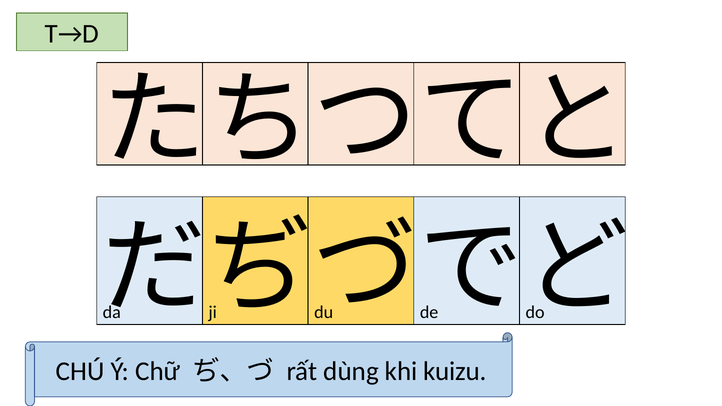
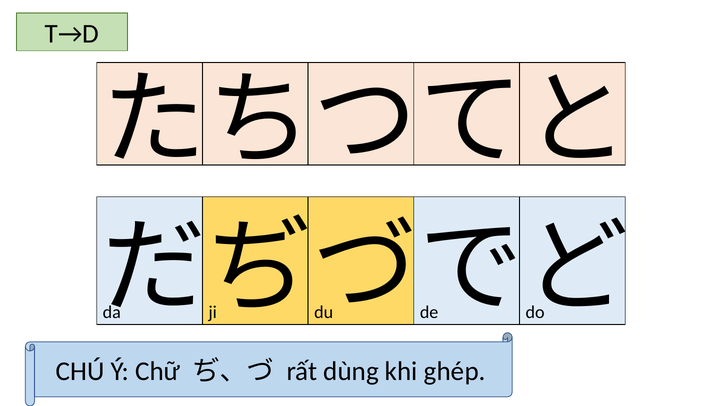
kuizu: kuizu -> ghép
